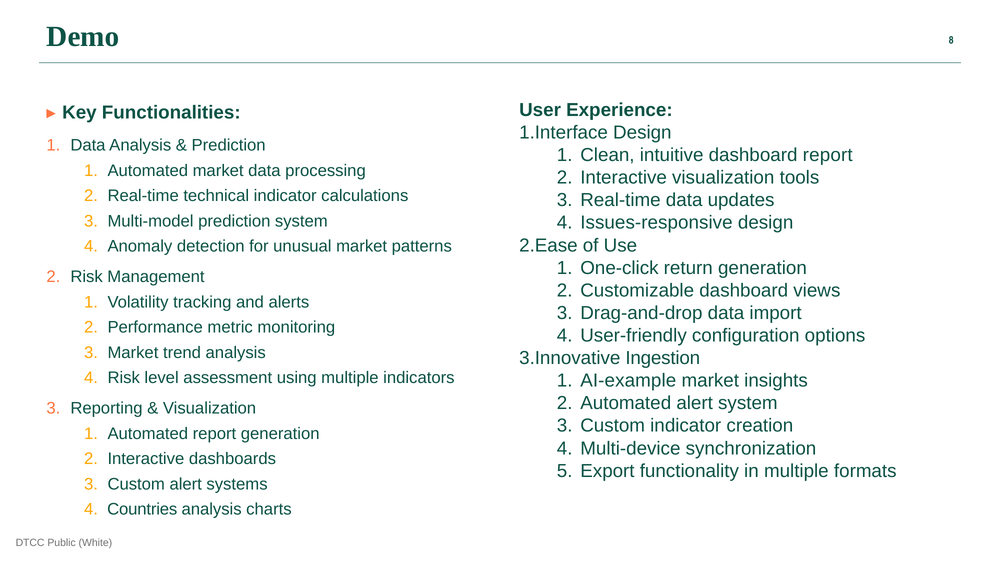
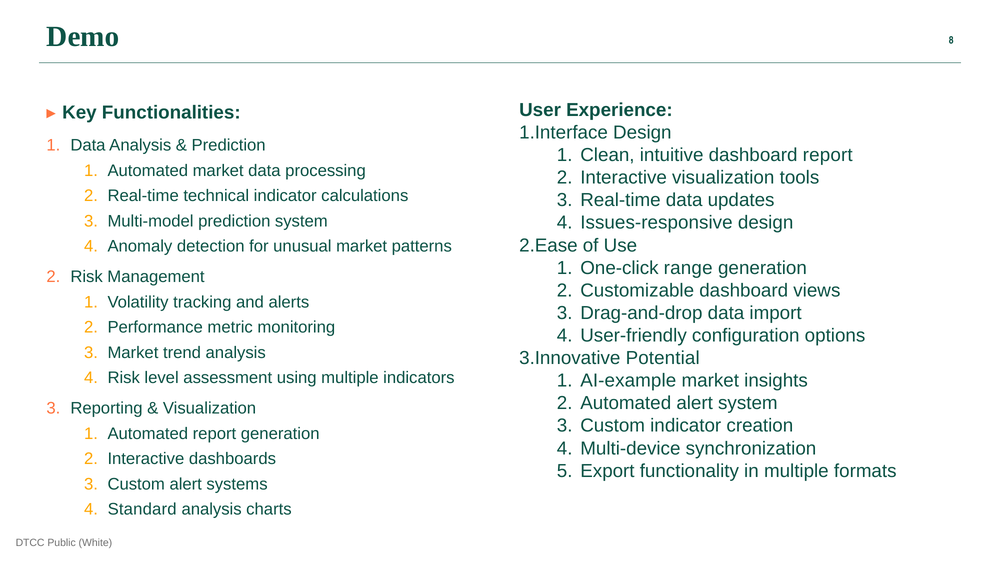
return: return -> range
Ingestion: Ingestion -> Potential
Countries: Countries -> Standard
